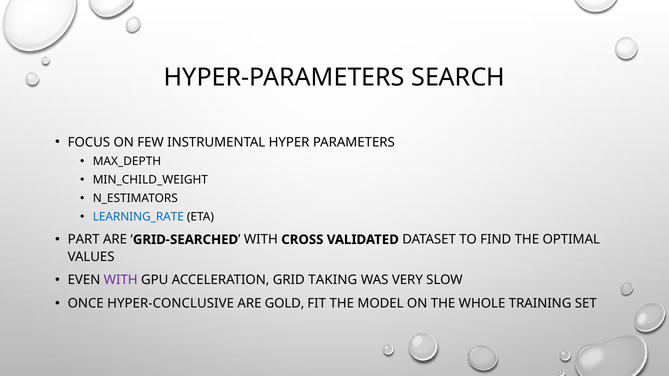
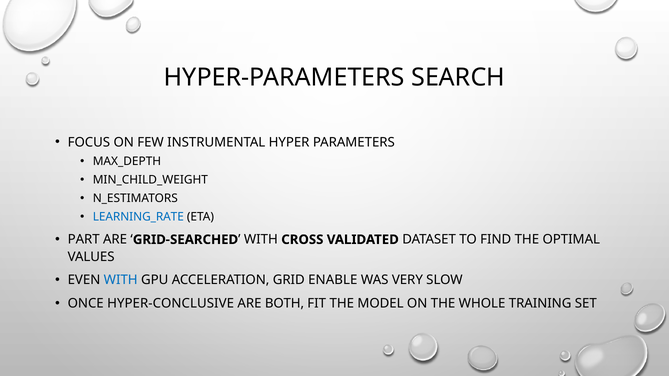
WITH at (121, 280) colour: purple -> blue
TAKING: TAKING -> ENABLE
GOLD: GOLD -> BOTH
